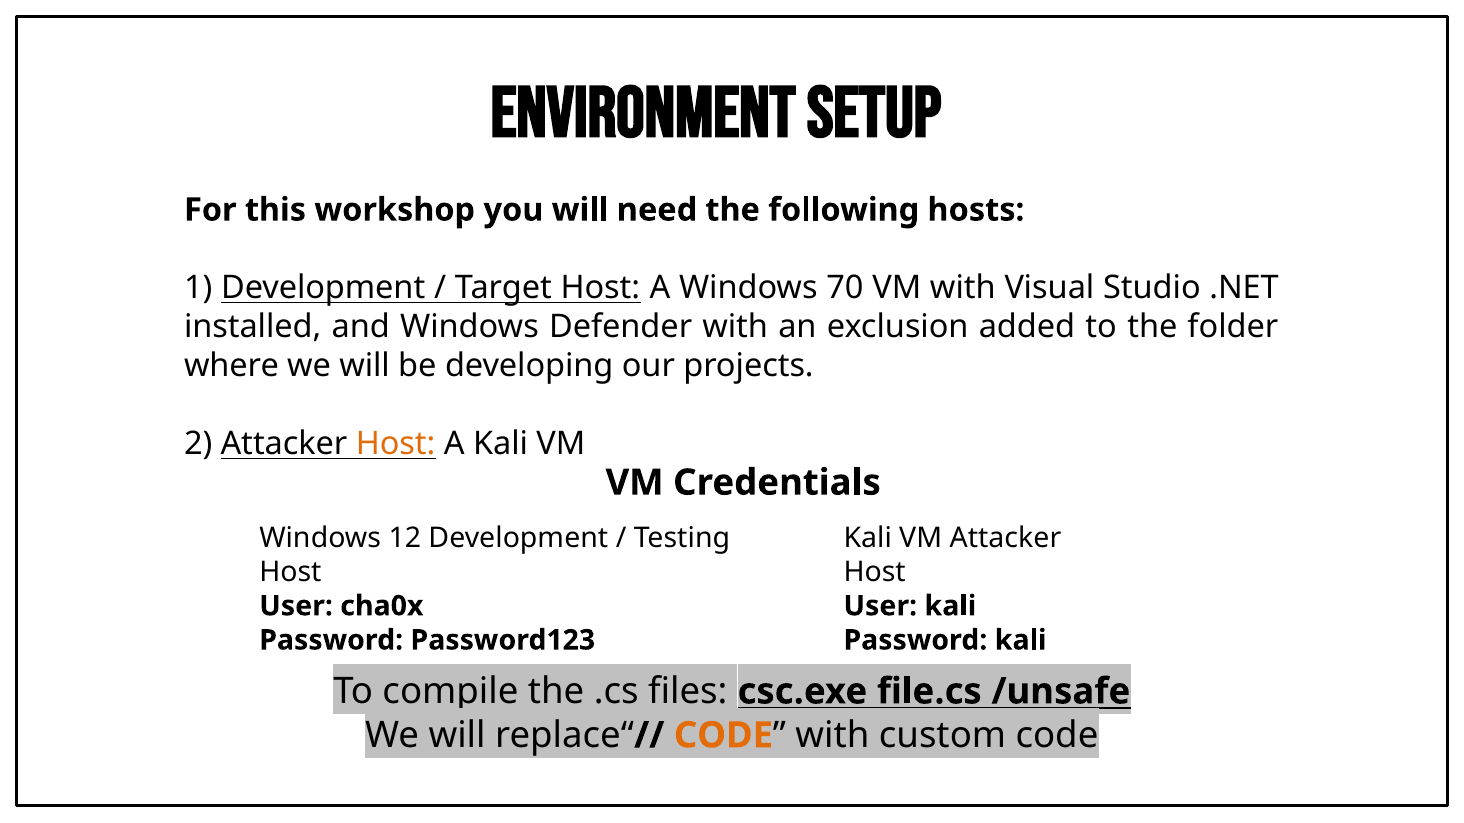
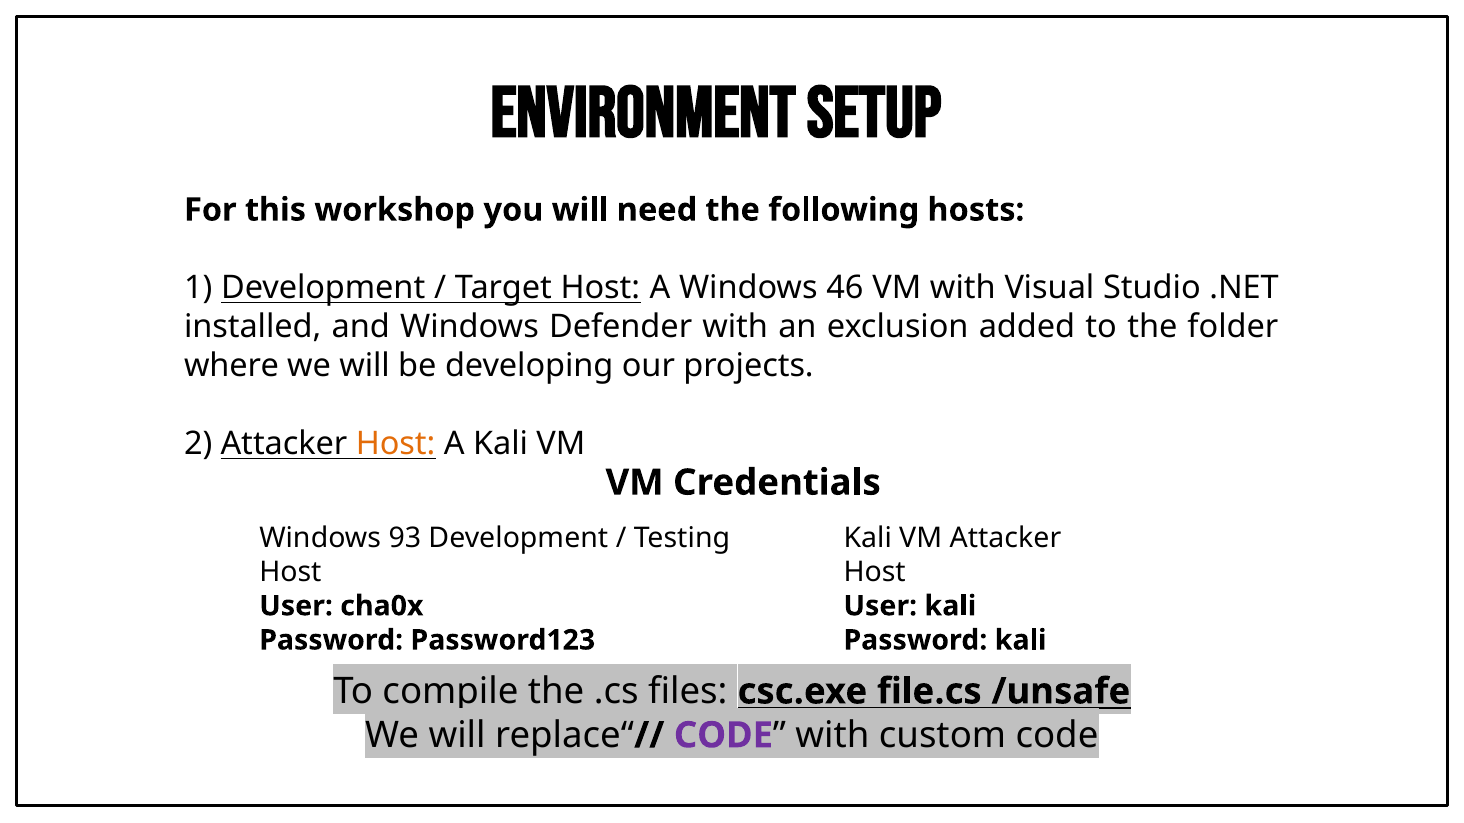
70: 70 -> 46
12: 12 -> 93
CODE at (723, 736) colour: orange -> purple
